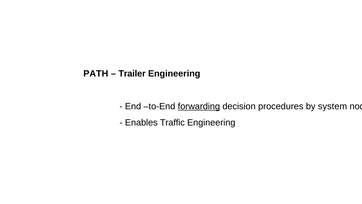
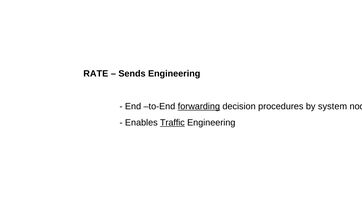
PATH: PATH -> RATE
Trailer: Trailer -> Sends
Traffic underline: none -> present
